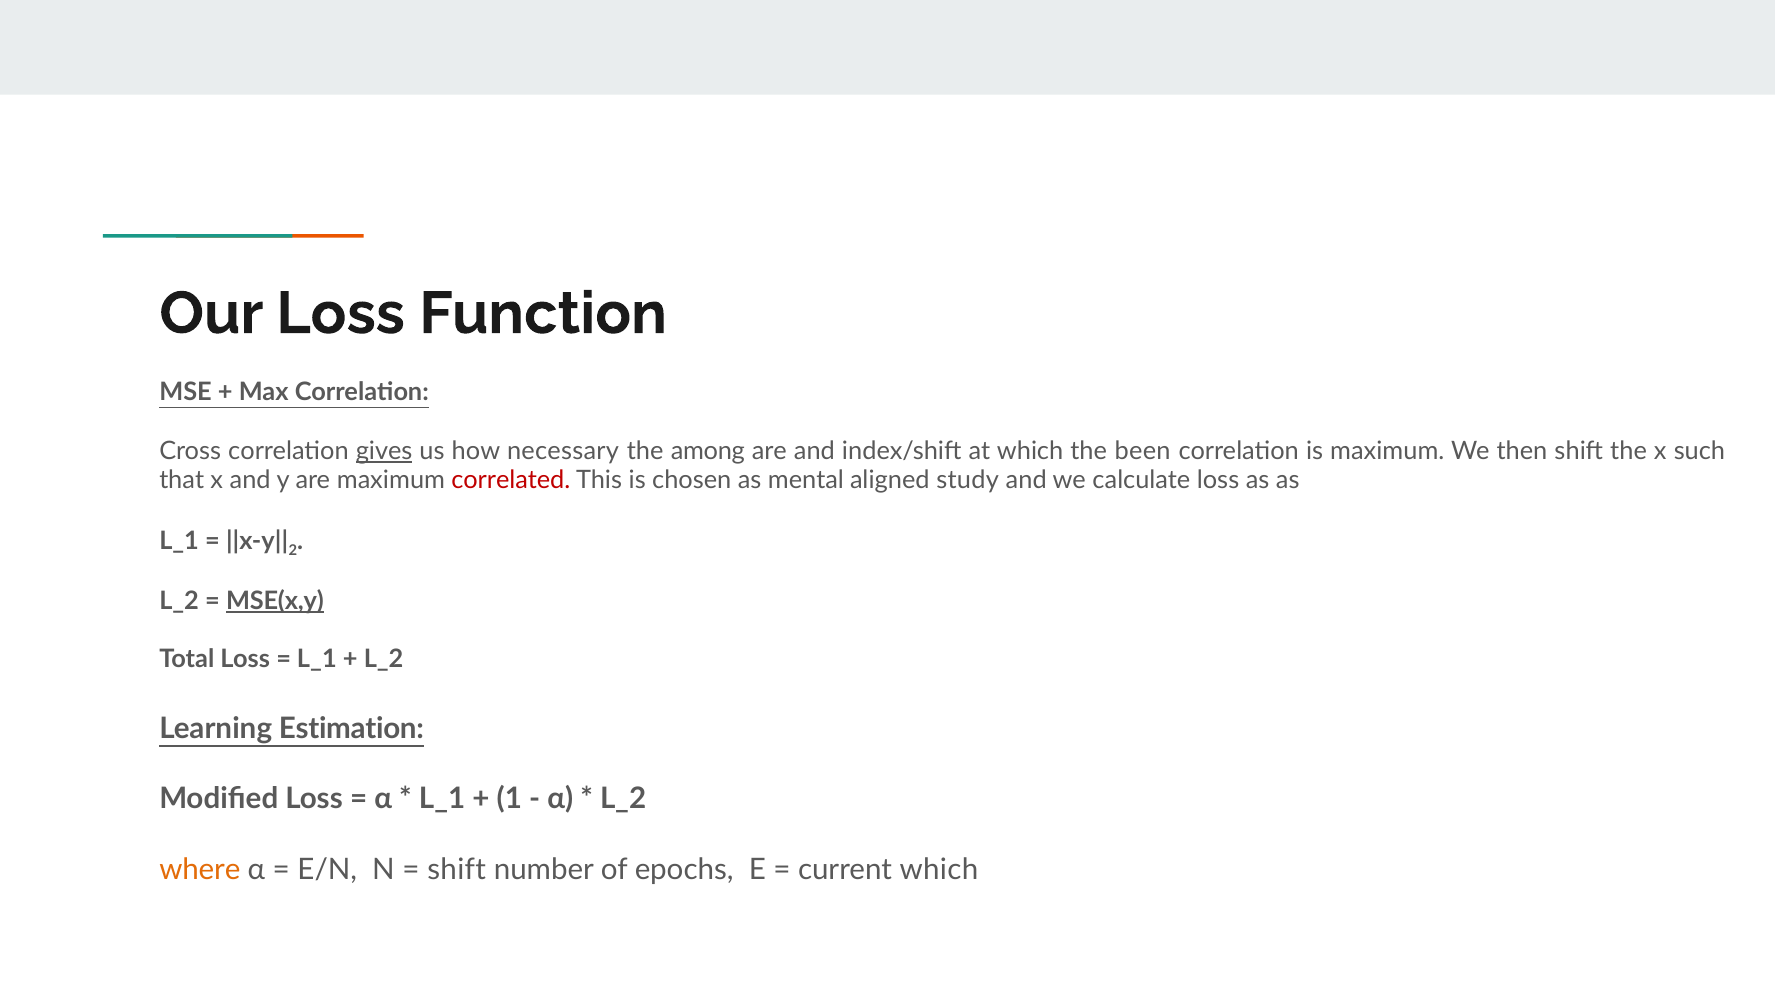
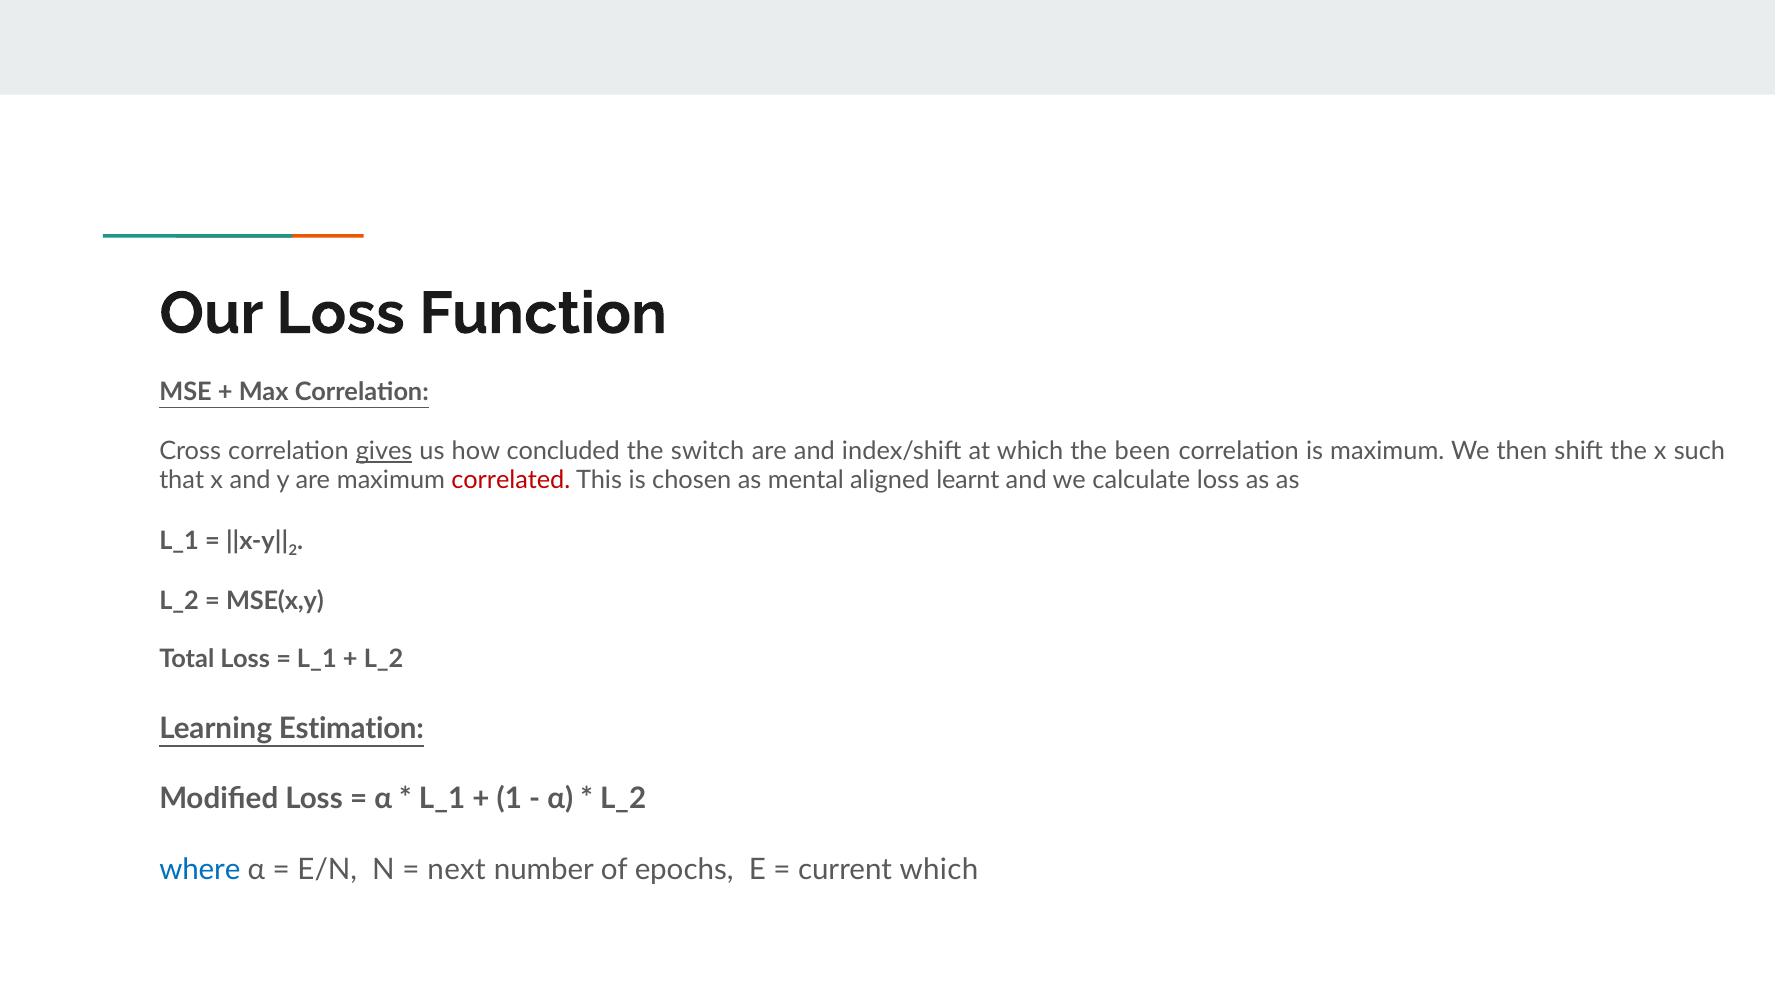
necessary: necessary -> concluded
among: among -> switch
study: study -> learnt
MSE(x,y underline: present -> none
where colour: orange -> blue
shift at (457, 869): shift -> next
